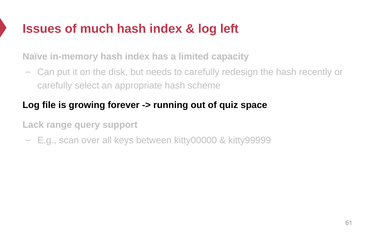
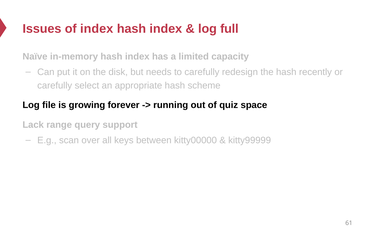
of much: much -> index
left: left -> full
